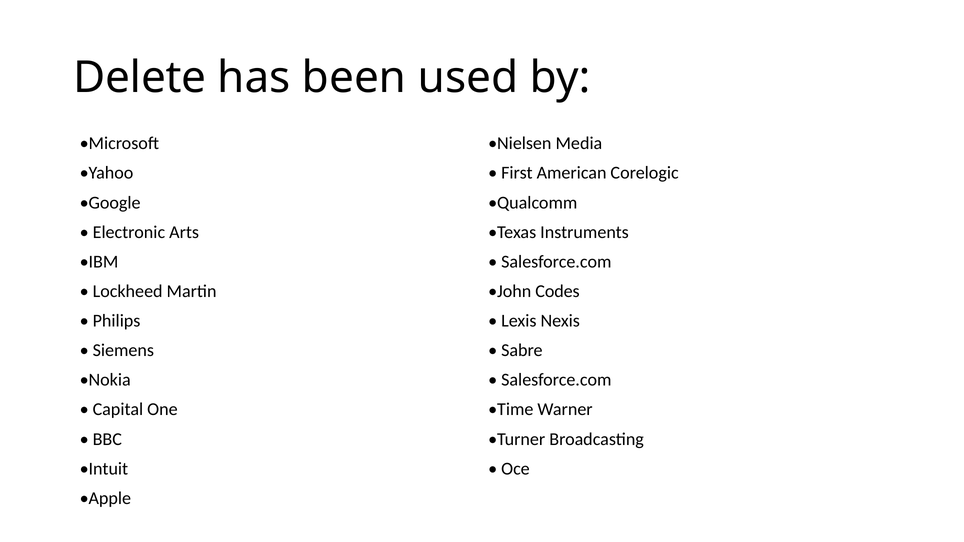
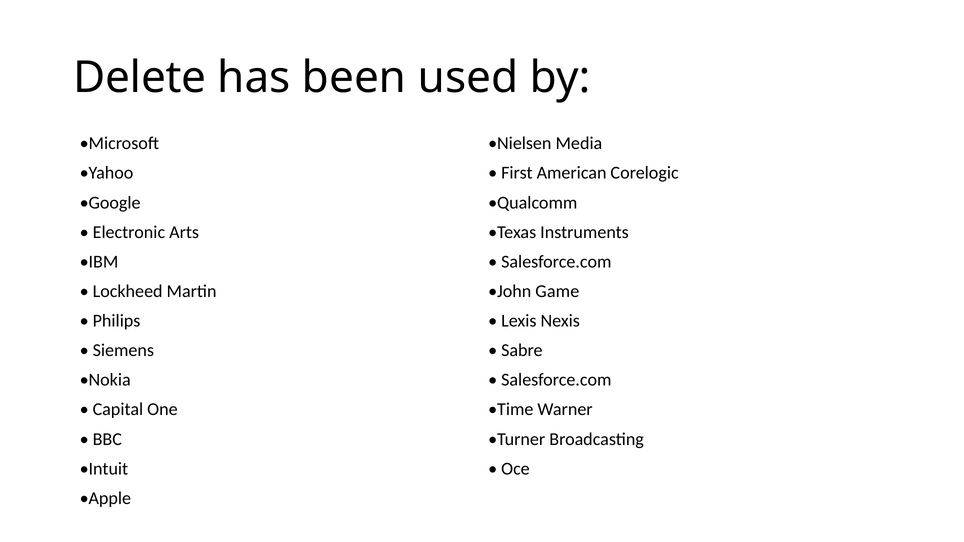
Codes: Codes -> Game
